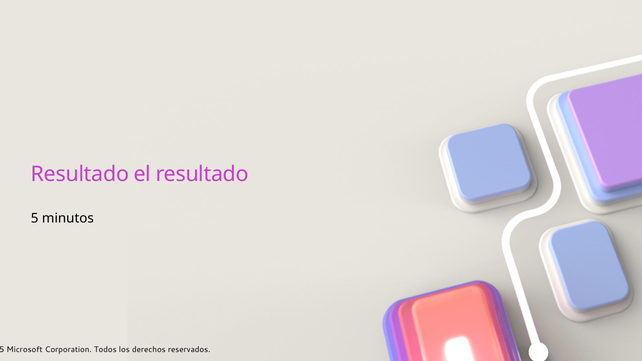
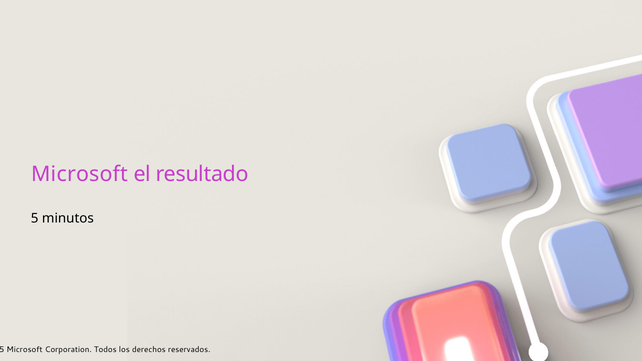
Resultado at (80, 174): Resultado -> Microsoft
